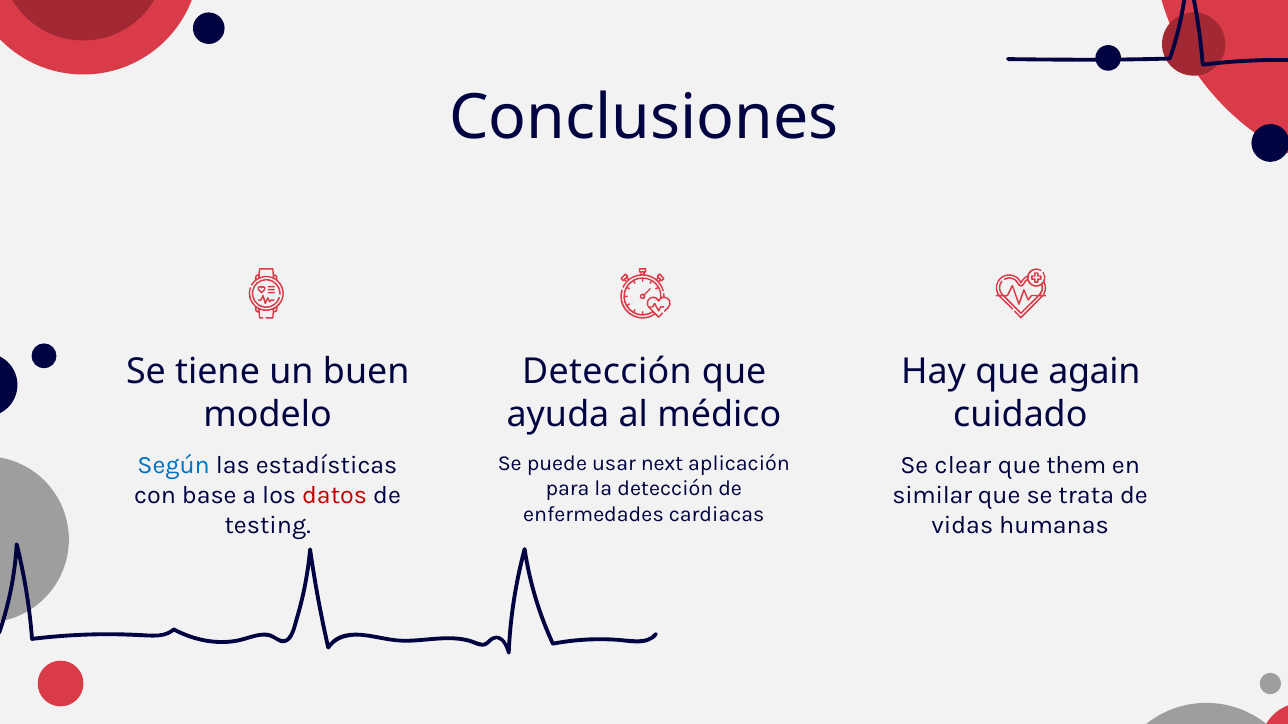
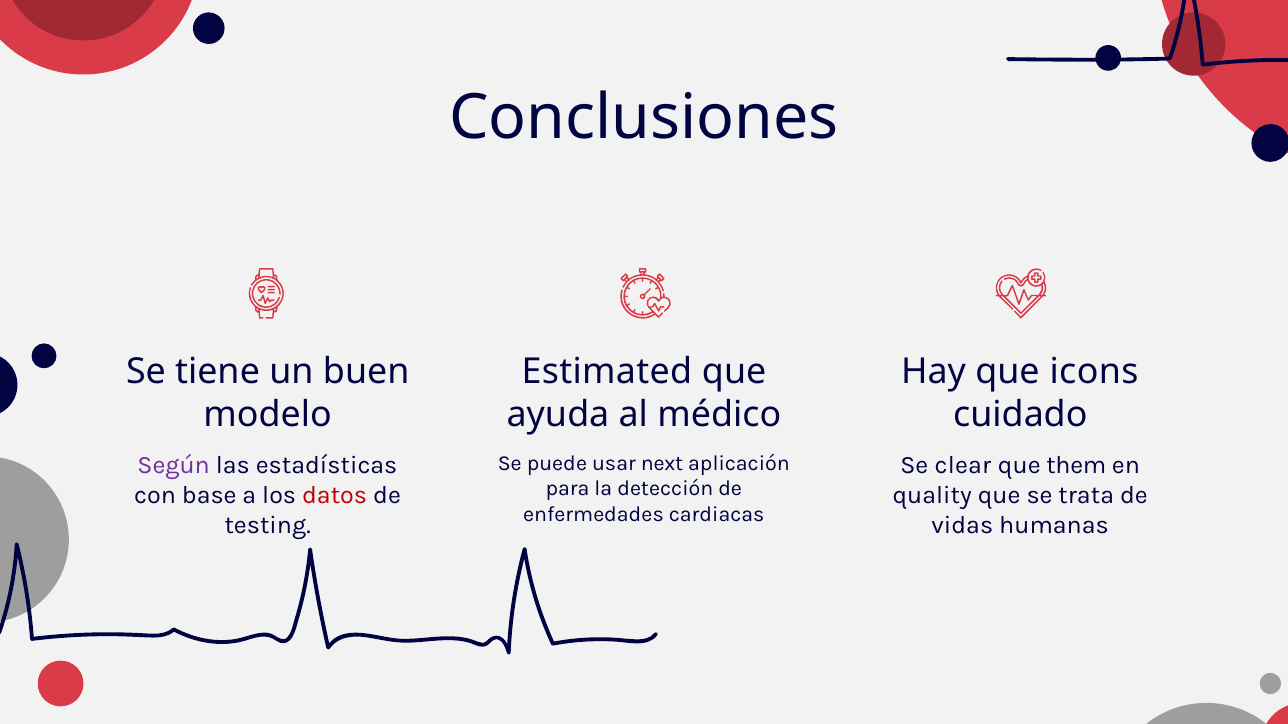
Detección at (607, 372): Detección -> Estimated
again: again -> icons
Según colour: blue -> purple
similar: similar -> quality
